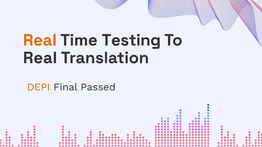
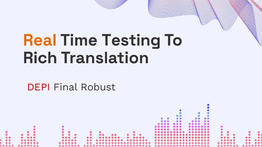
Real at (40, 58): Real -> Rich
DEPI colour: orange -> red
Passed: Passed -> Robust
